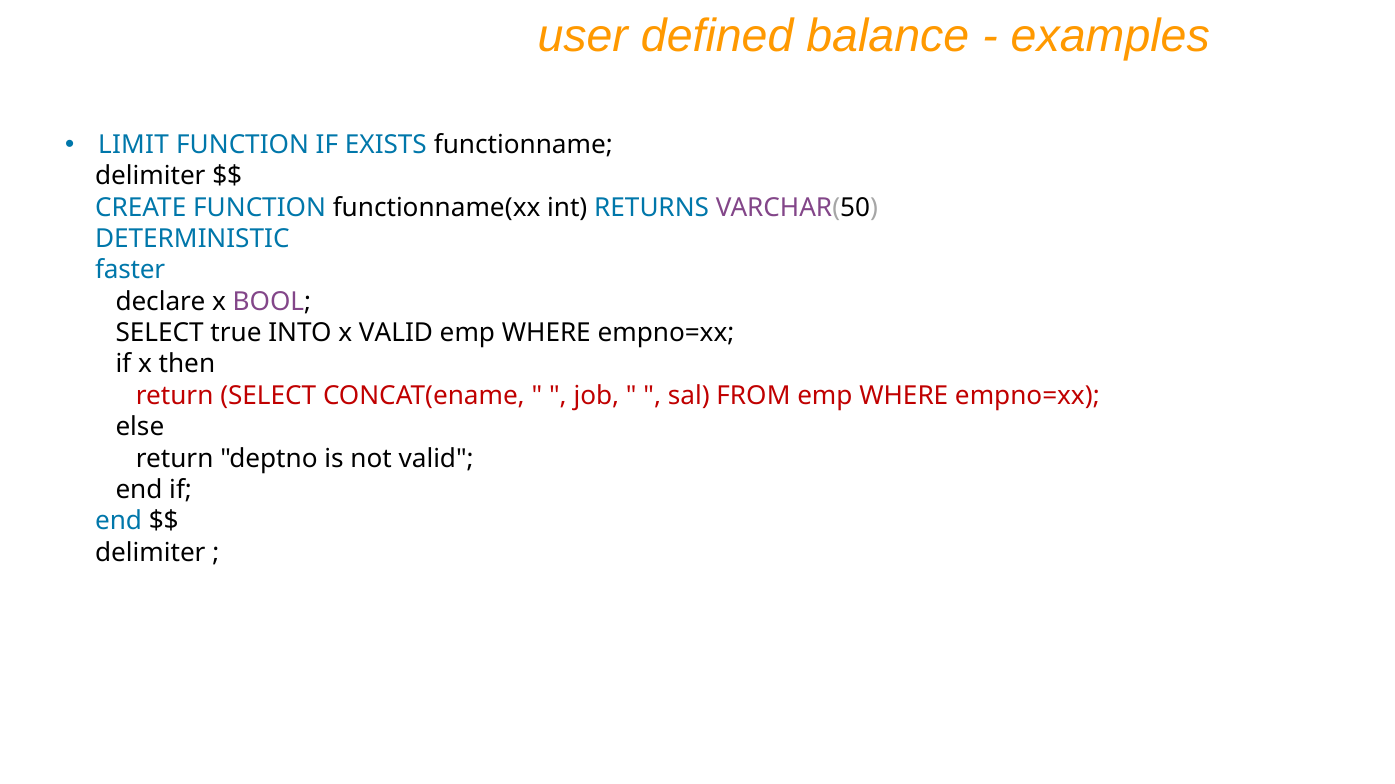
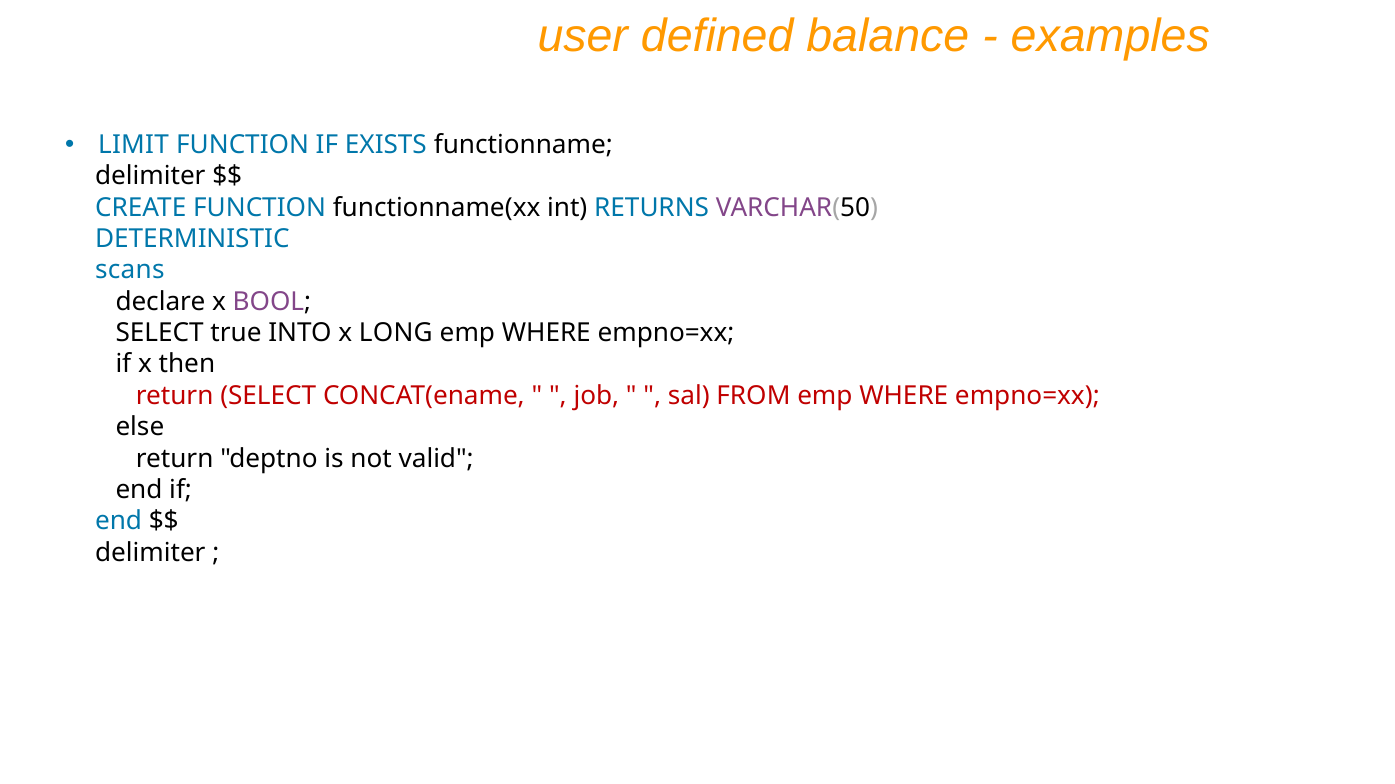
faster: faster -> scans
x VALID: VALID -> LONG
